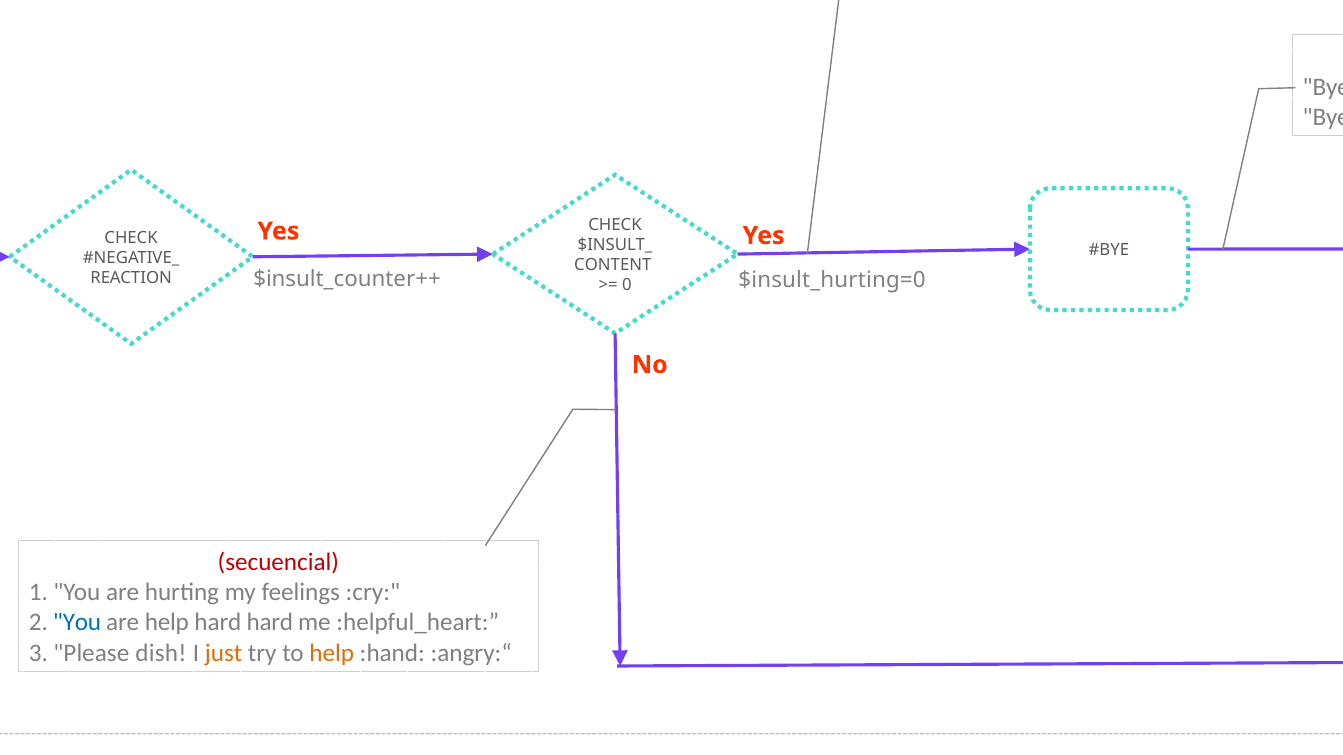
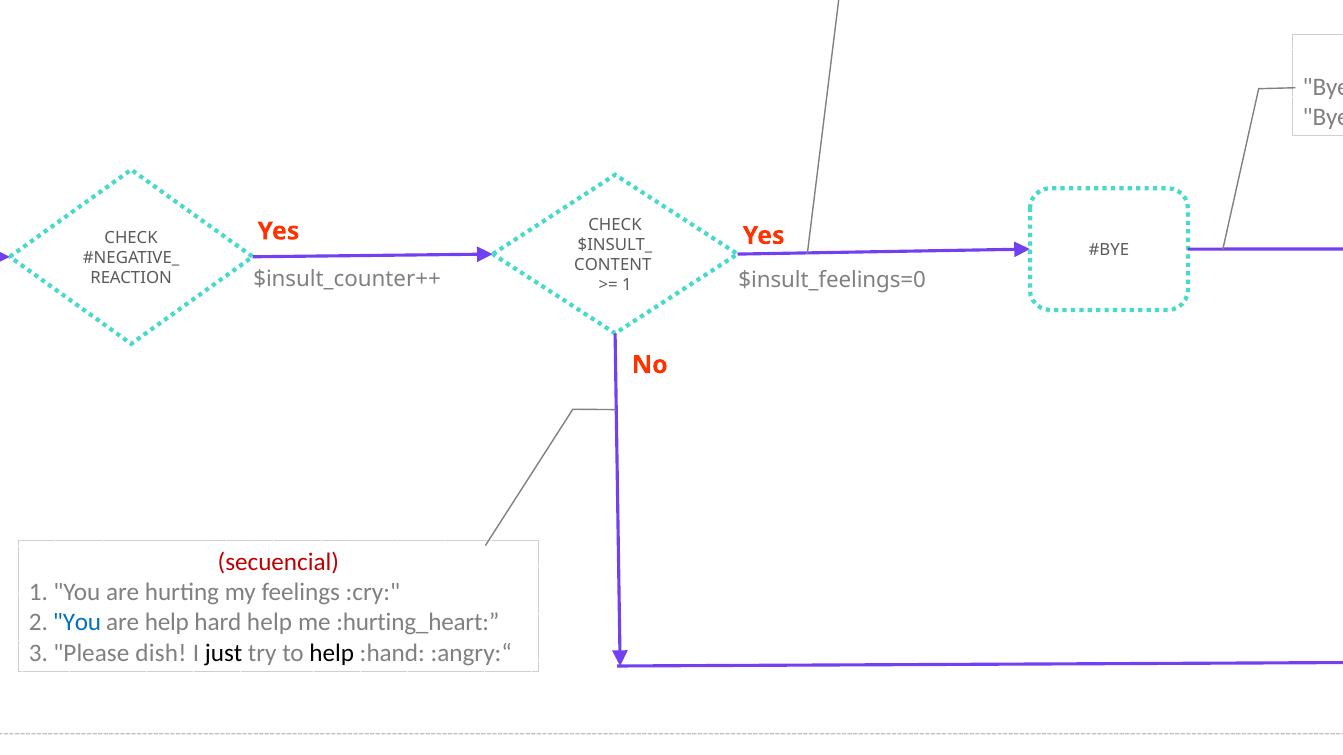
$insult_hurting=0: $insult_hurting=0 -> $insult_feelings=0
0 at (627, 286): 0 -> 1
hard hard: hard -> help
:helpful_heart: :helpful_heart -> :hurting_heart
just colour: orange -> black
help at (332, 653) colour: orange -> black
